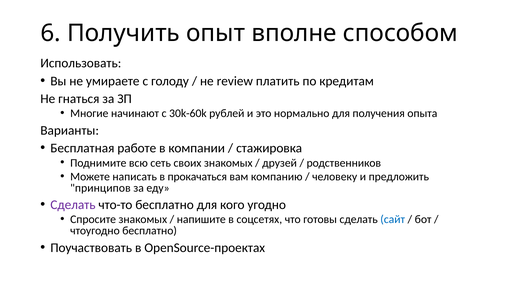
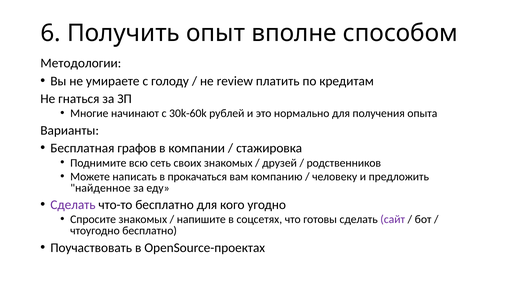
Использовать: Использовать -> Методологии
работе: работе -> графов
принципов: принципов -> найденное
сайт colour: blue -> purple
